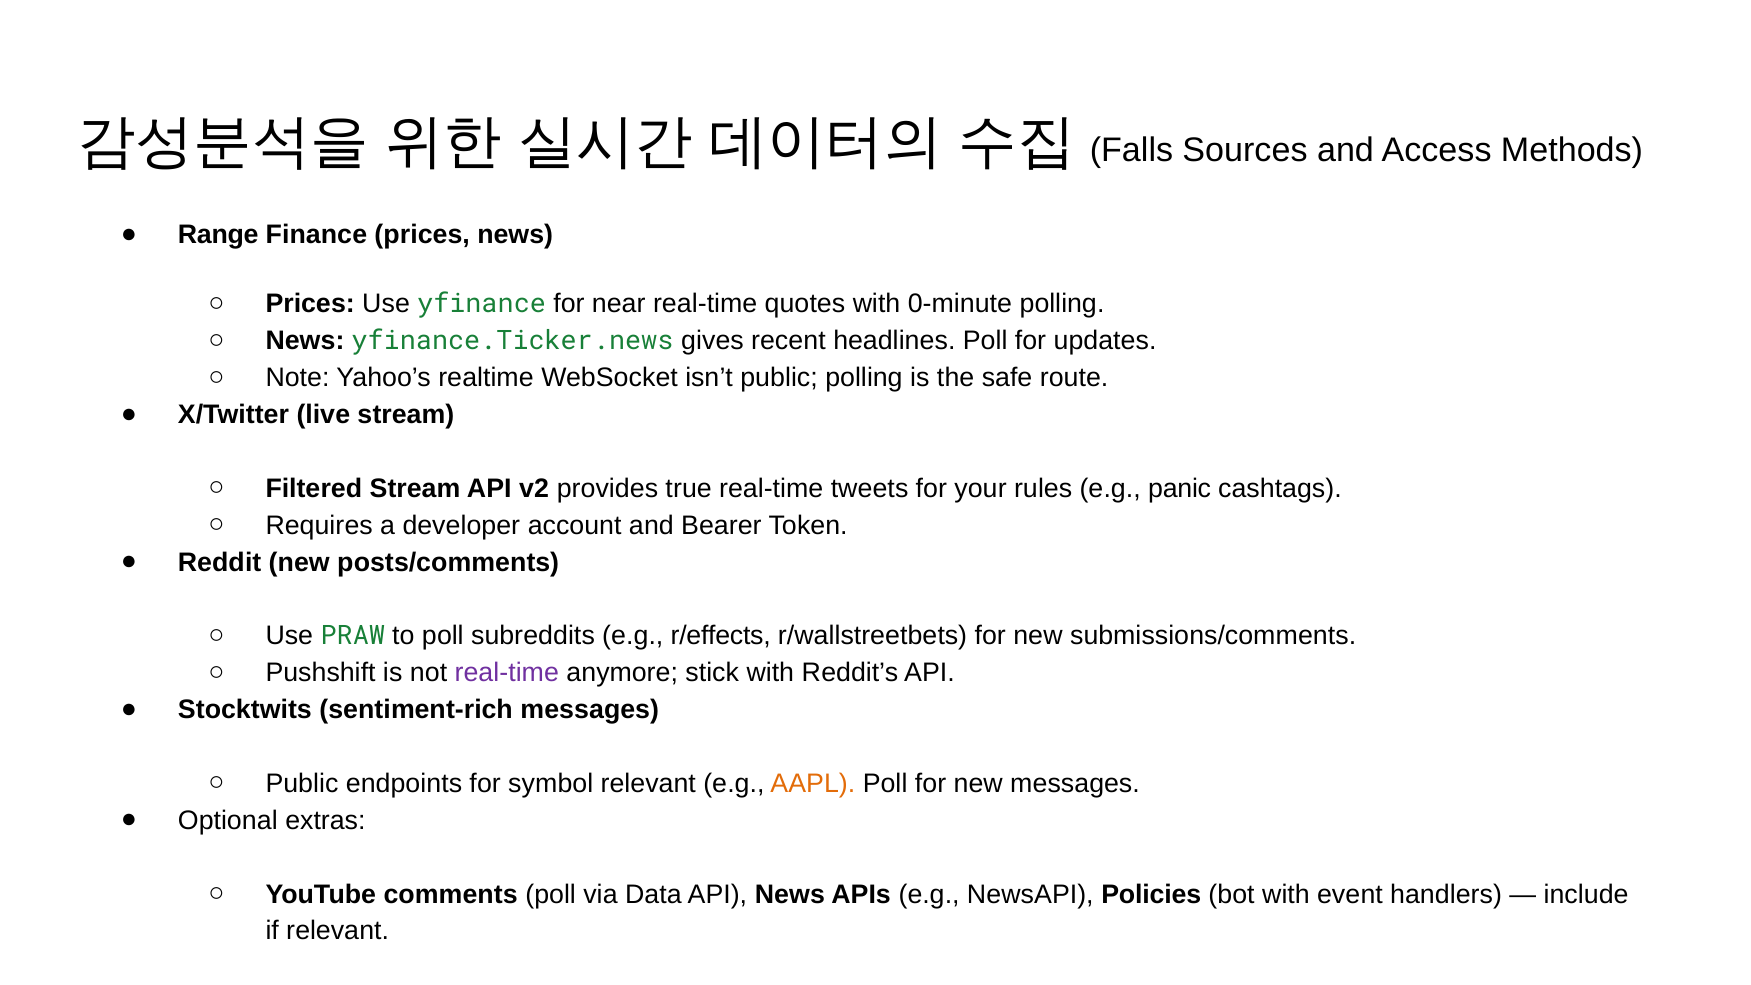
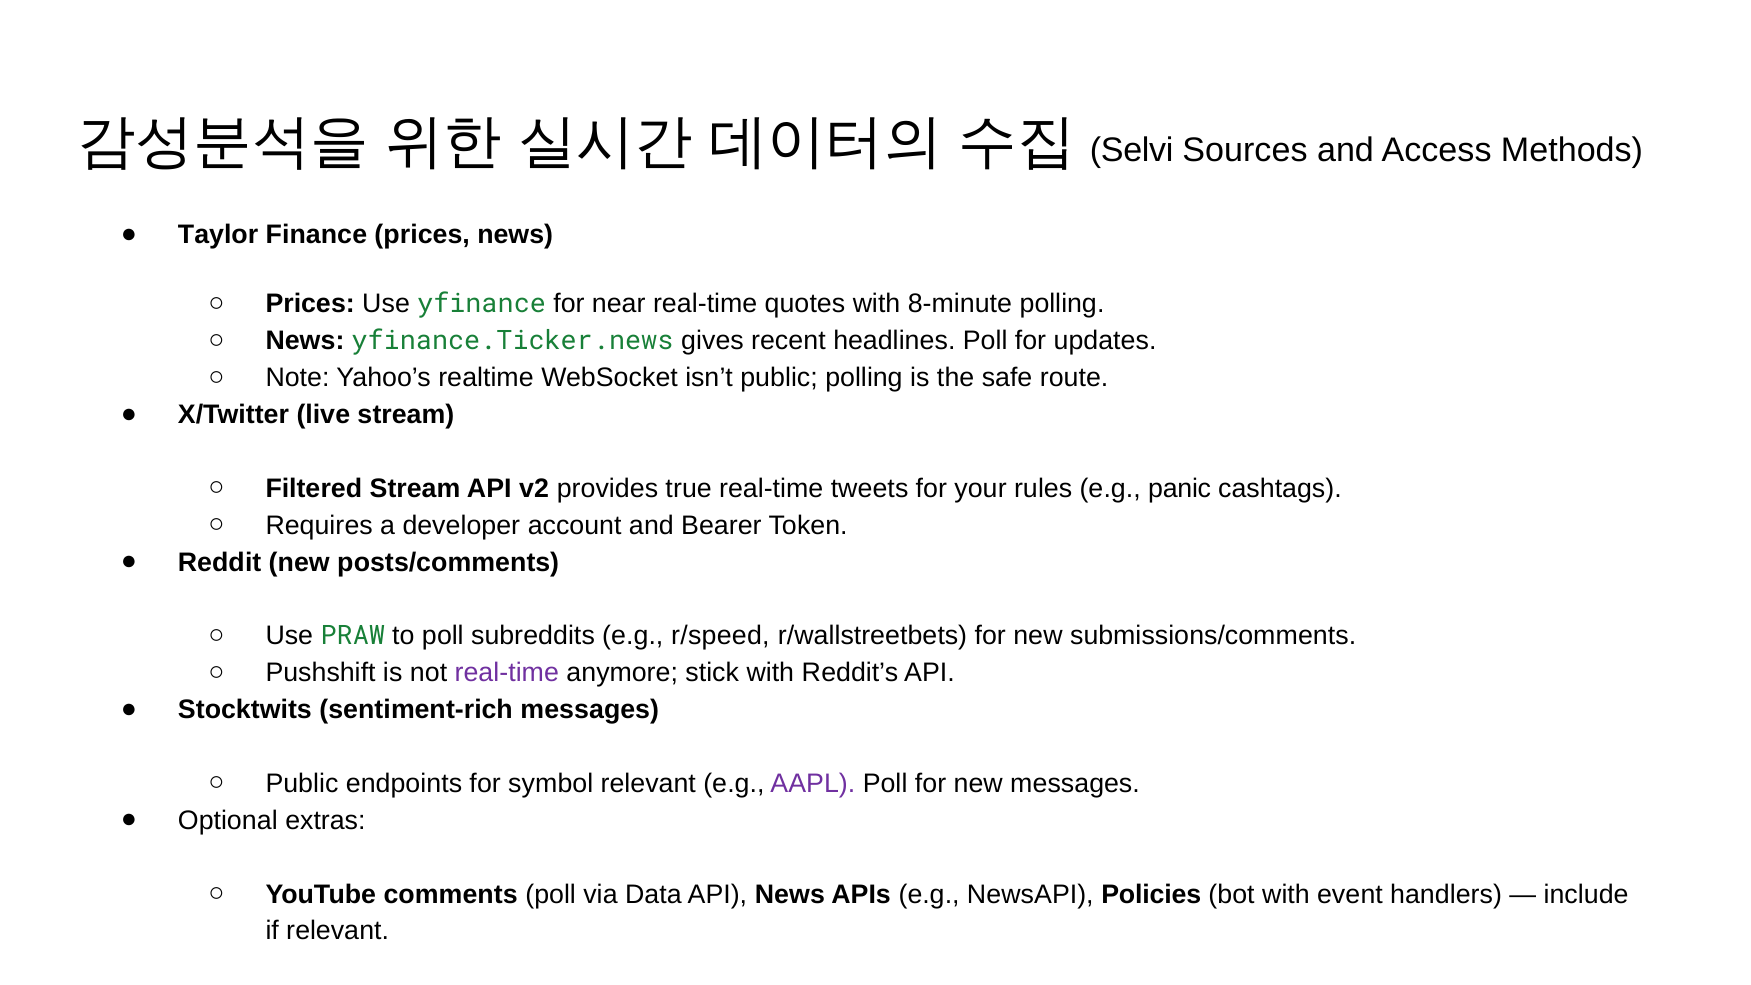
Falls: Falls -> Selvi
Range: Range -> Taylor
0‑minute: 0‑minute -> 8‑minute
r/effects: r/effects -> r/speed
AAPL colour: orange -> purple
